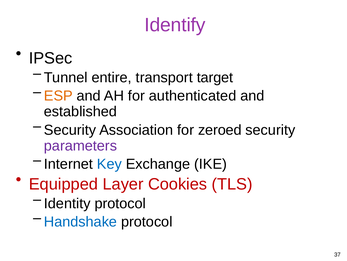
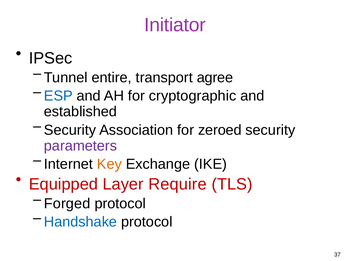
Identify: Identify -> Initiator
target: target -> agree
ESP colour: orange -> blue
authenticated: authenticated -> cryptographic
Key colour: blue -> orange
Cookies: Cookies -> Require
Identity: Identity -> Forged
